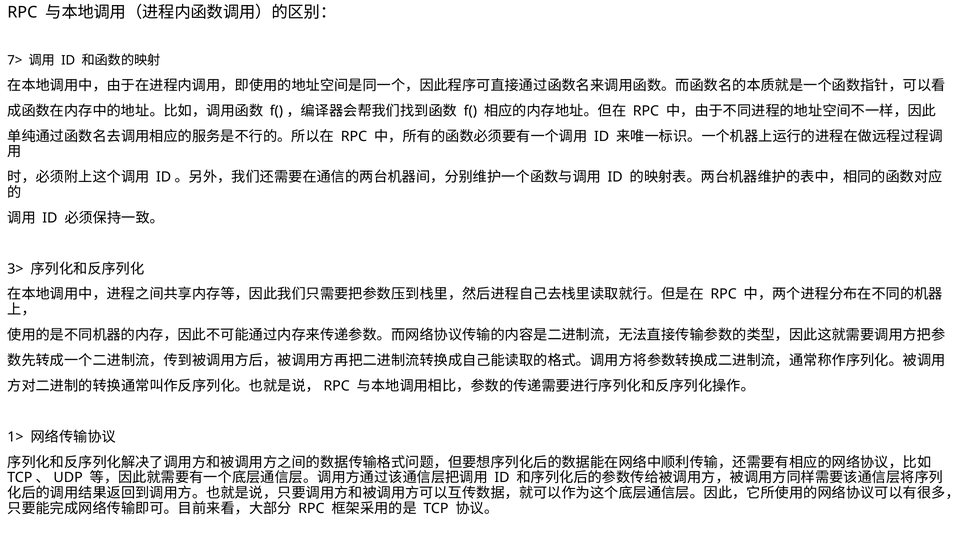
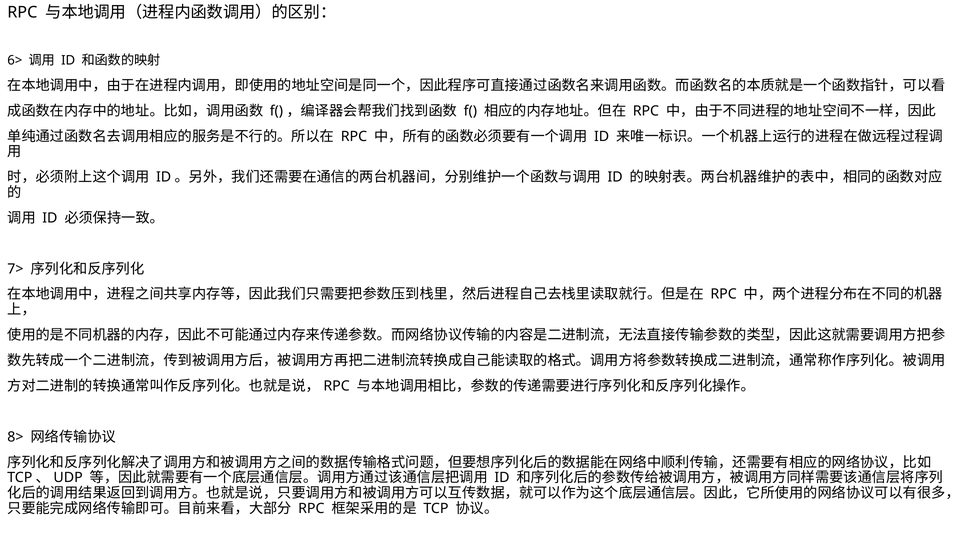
7>: 7> -> 6>
3>: 3> -> 7>
1>: 1> -> 8>
